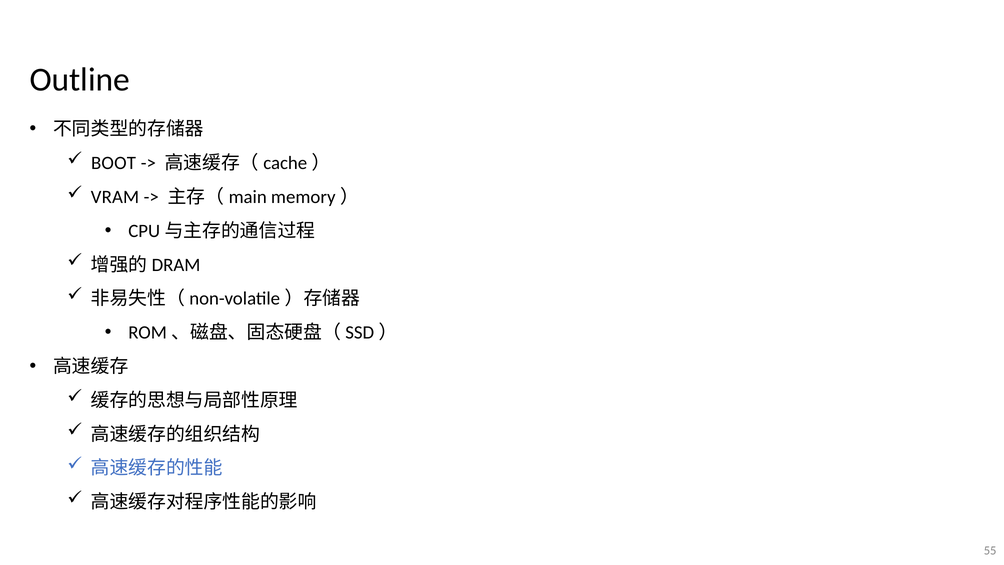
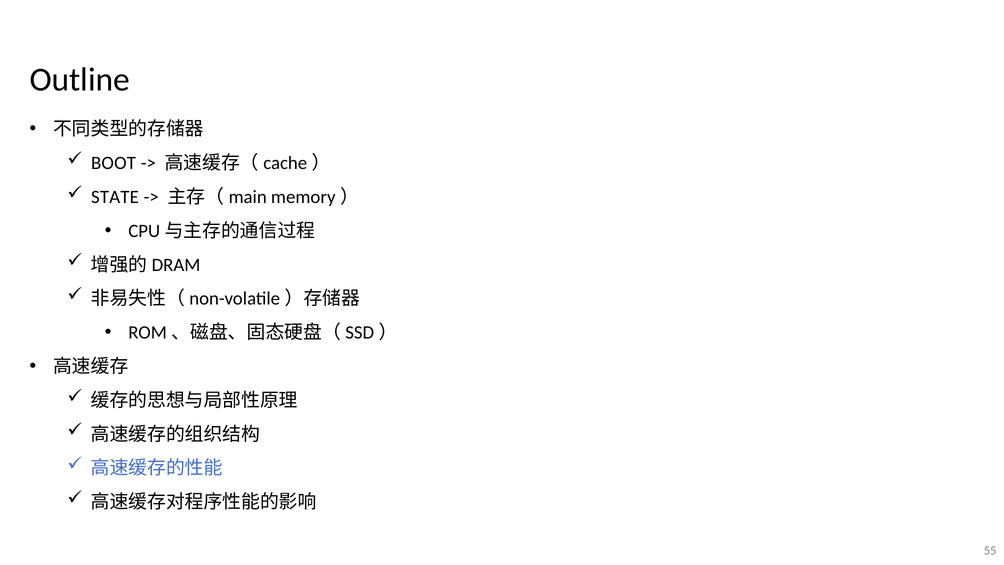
VRAM: VRAM -> STATE
